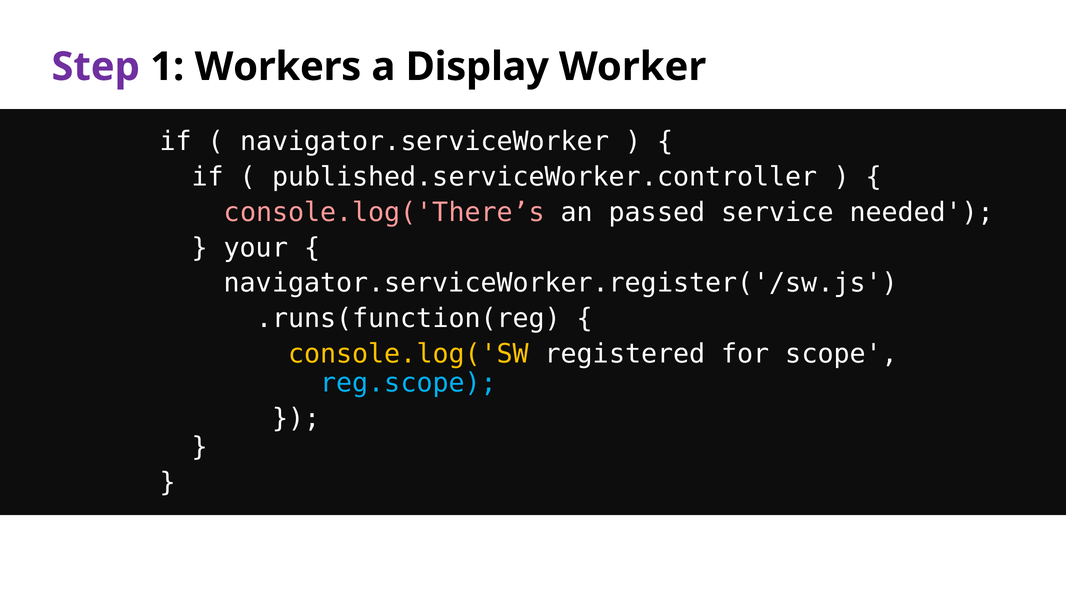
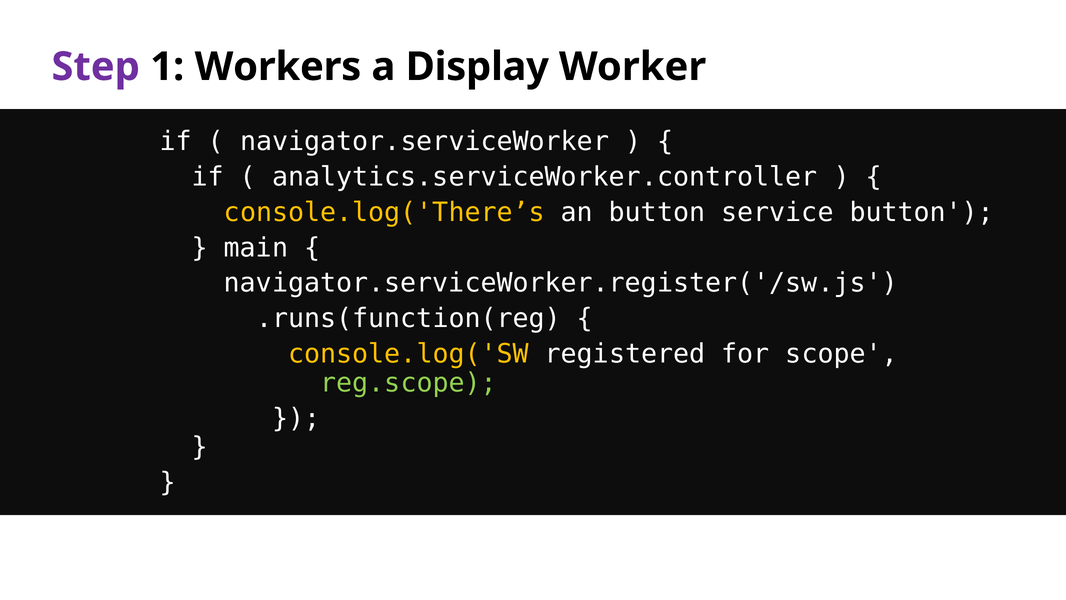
published.serviceWorker.controller: published.serviceWorker.controller -> analytics.serviceWorker.controller
console.log('There’s colour: pink -> yellow
an passed: passed -> button
service needed: needed -> button
your: your -> main
reg.scope colour: light blue -> light green
